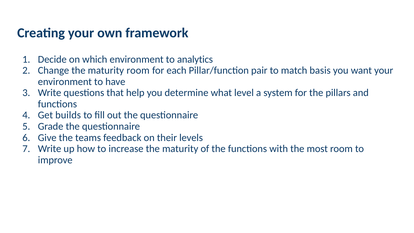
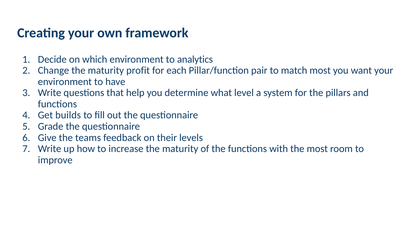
maturity room: room -> profit
match basis: basis -> most
